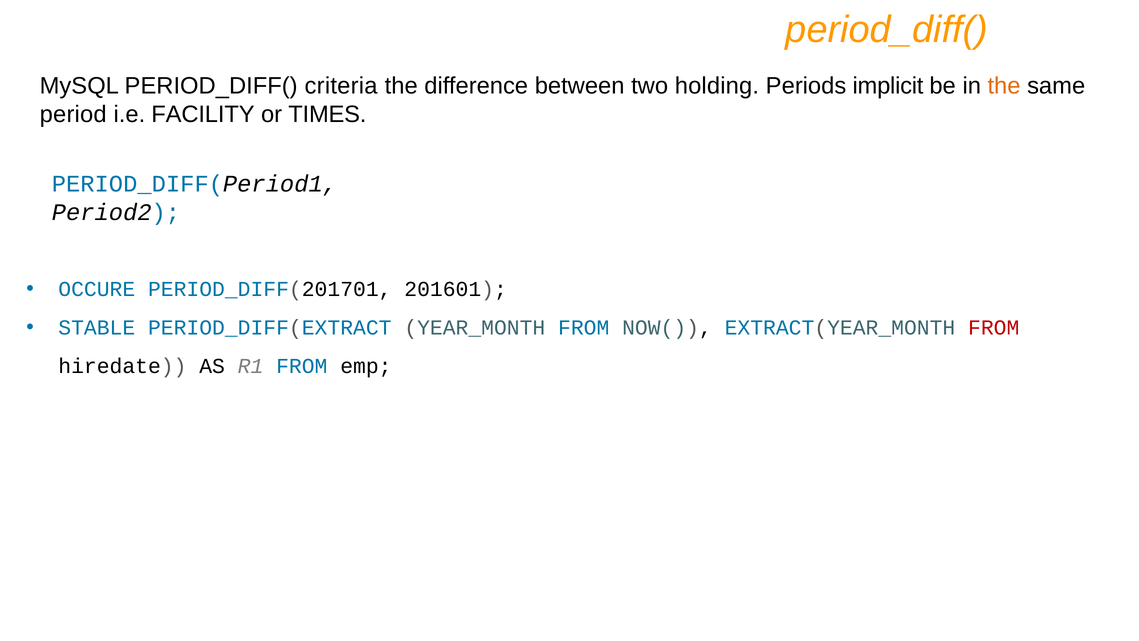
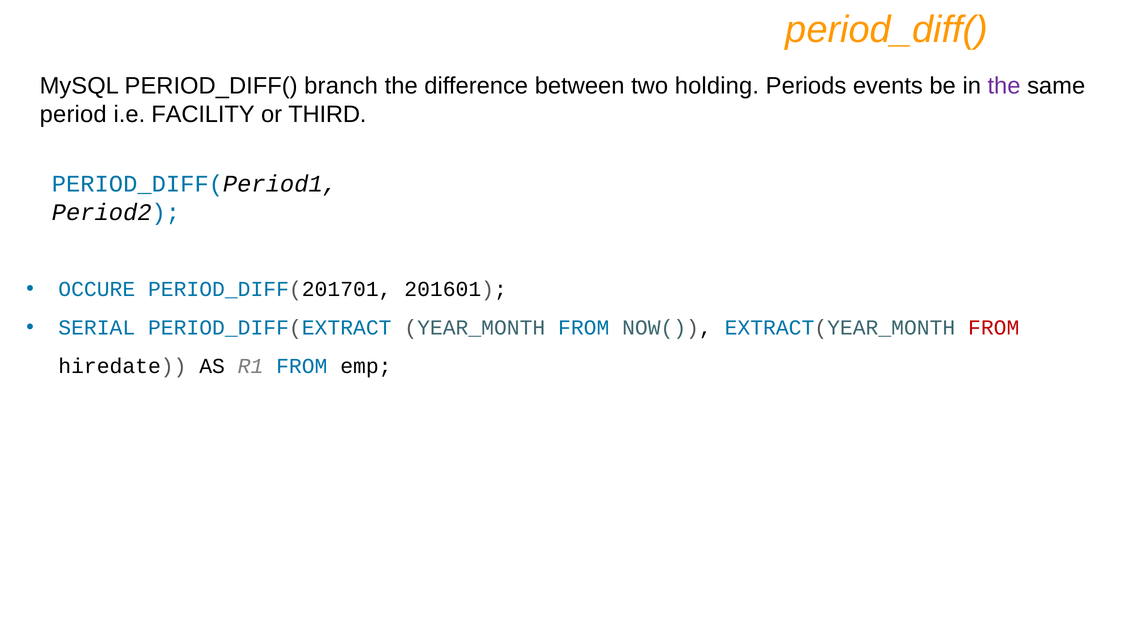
criteria: criteria -> branch
implicit: implicit -> events
the at (1004, 86) colour: orange -> purple
TIMES: TIMES -> THIRD
STABLE: STABLE -> SERIAL
